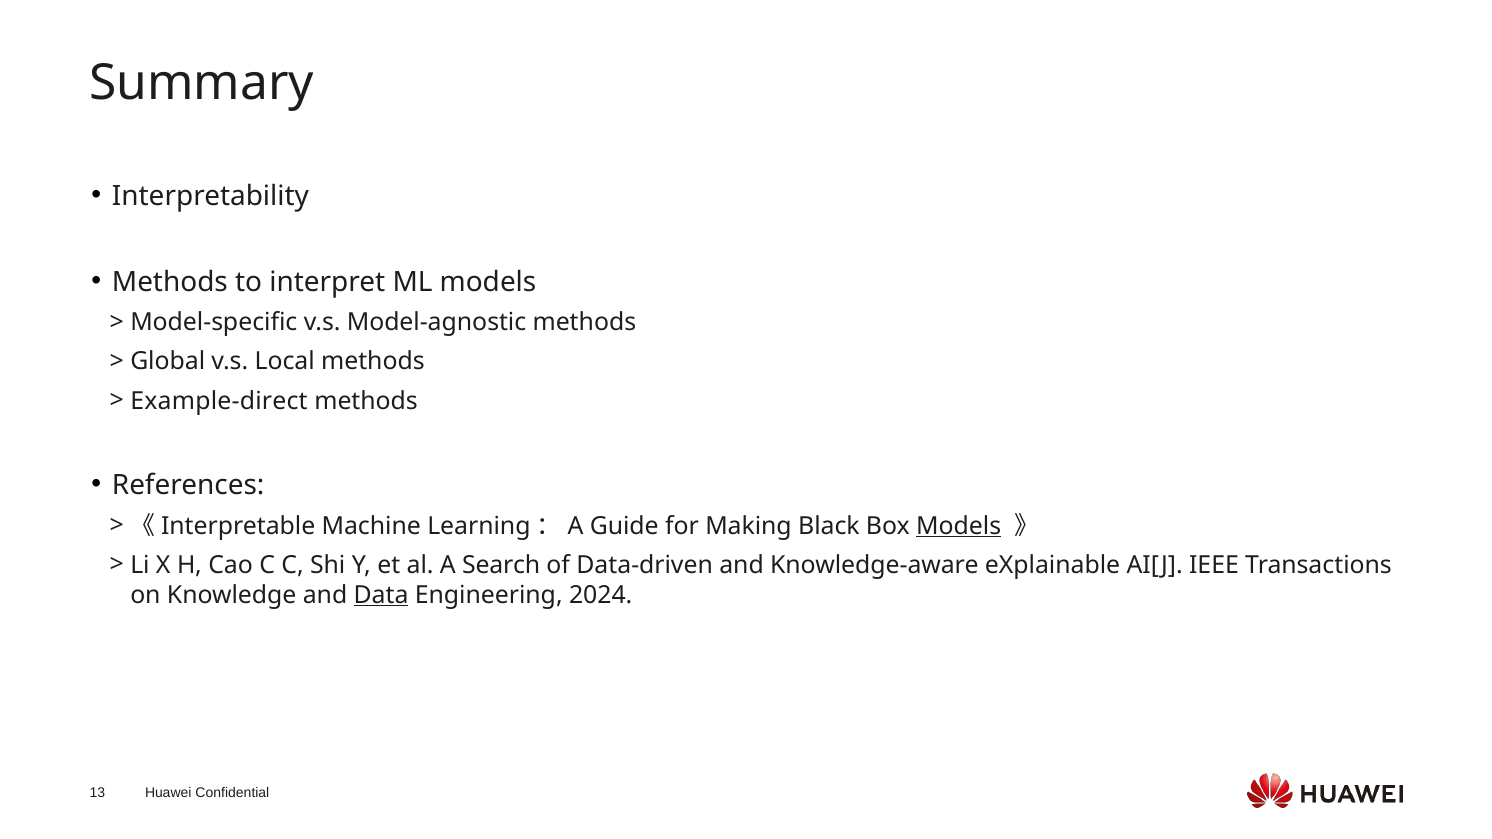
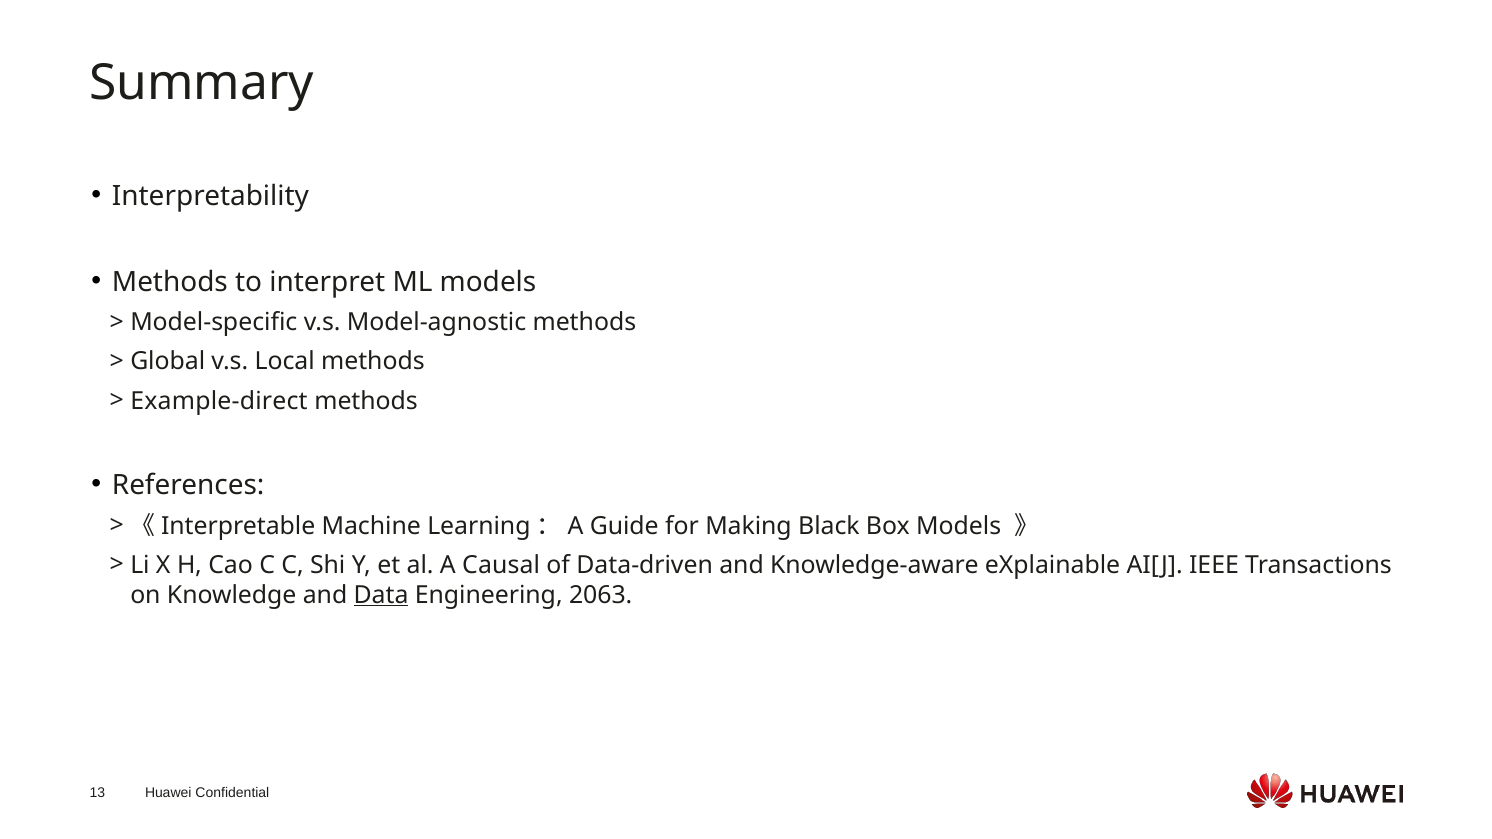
Models at (959, 526) underline: present -> none
Search: Search -> Causal
2024: 2024 -> 2063
